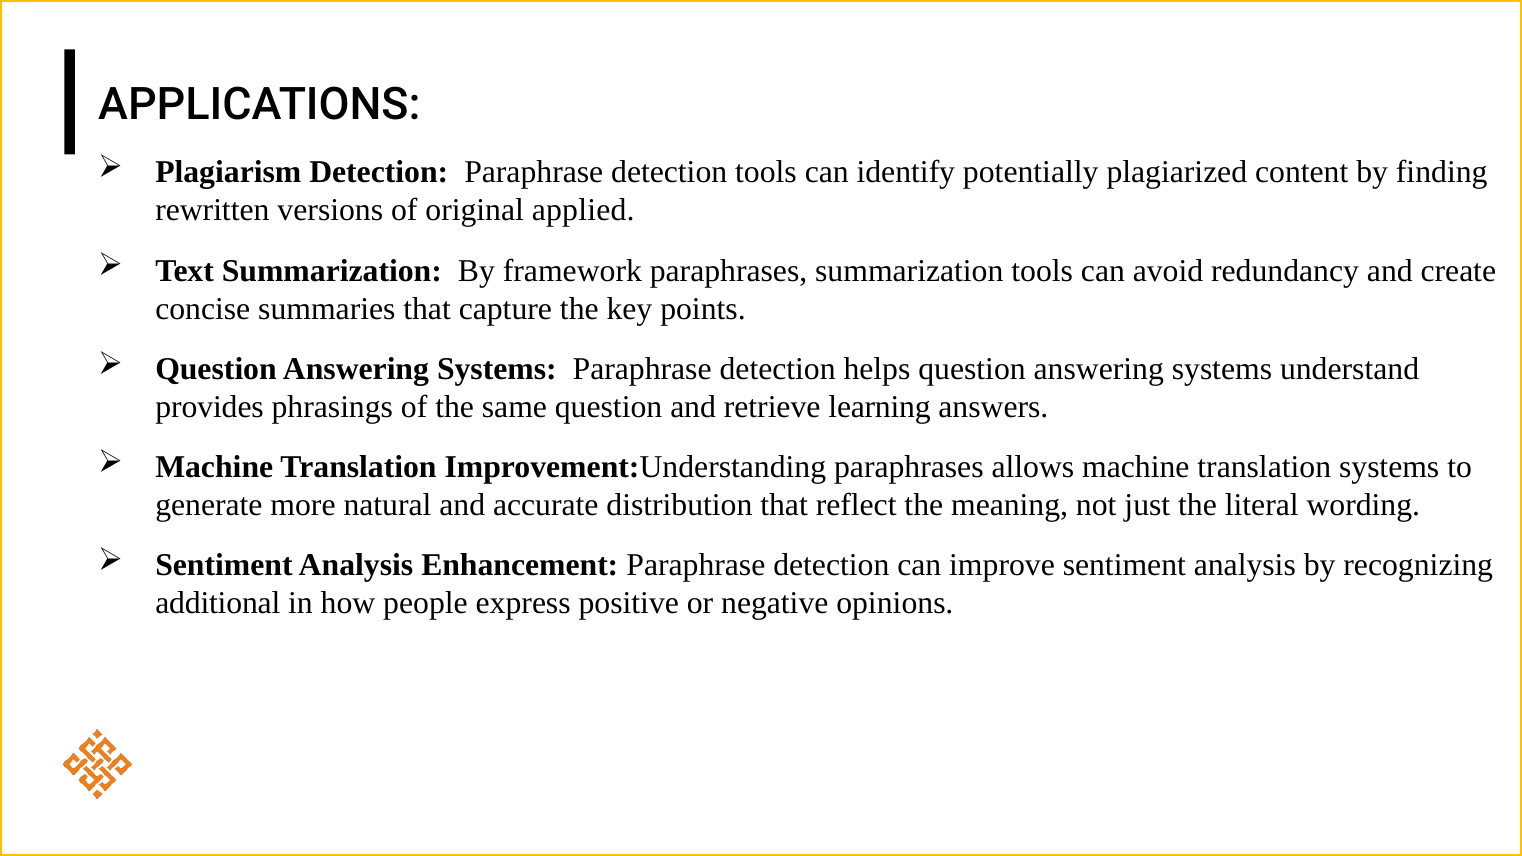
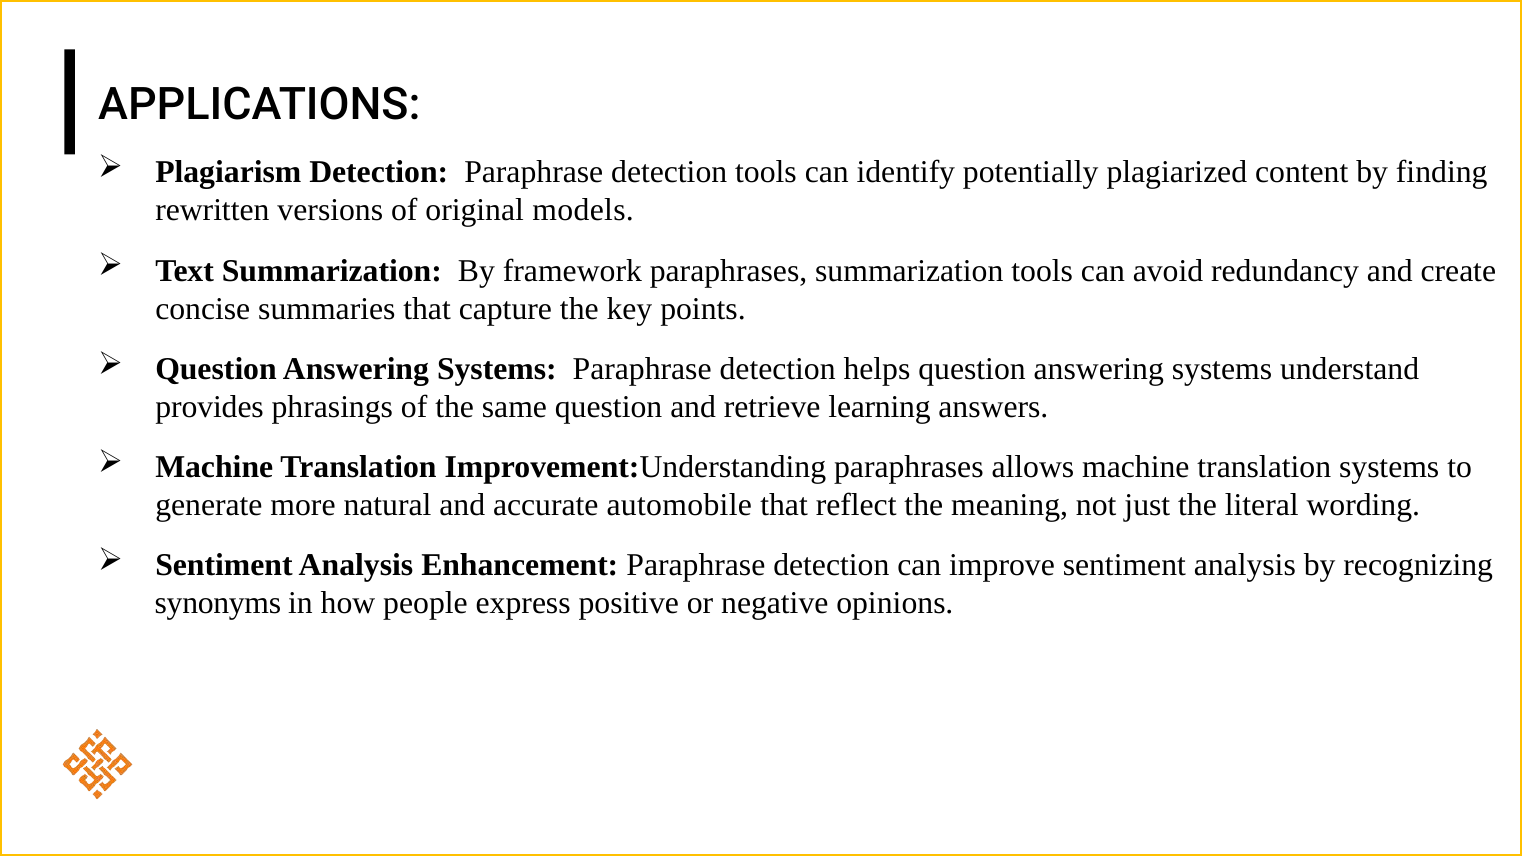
applied: applied -> models
distribution: distribution -> automobile
additional: additional -> synonyms
